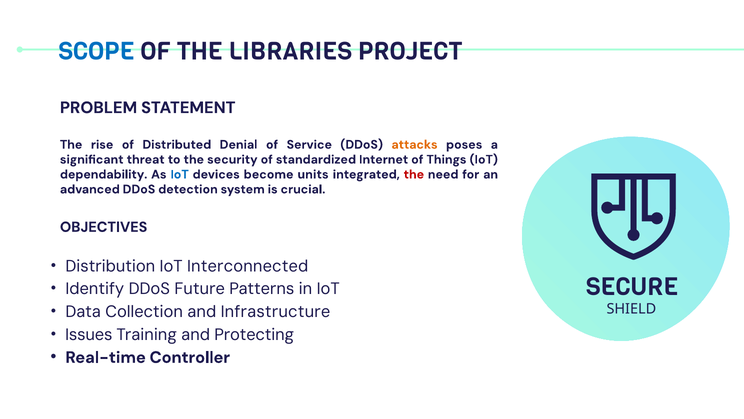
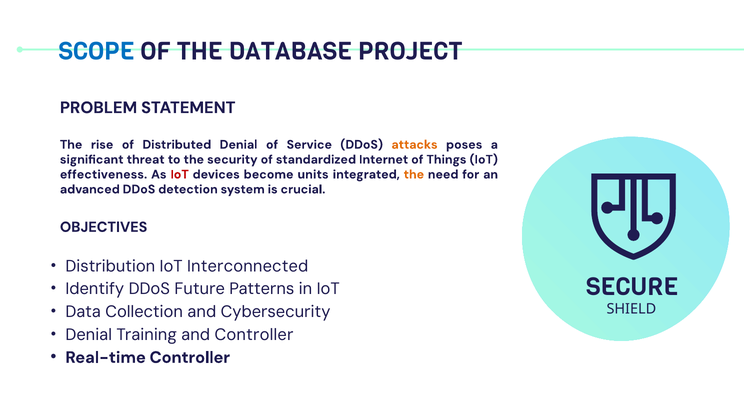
LIBRARIES: LIBRARIES -> DATABASE
dependability: dependability -> effectiveness
IoT at (180, 174) colour: blue -> red
the at (414, 174) colour: red -> orange
Infrastructure: Infrastructure -> Cybersecurity
Issues at (89, 334): Issues -> Denial
and Protecting: Protecting -> Controller
